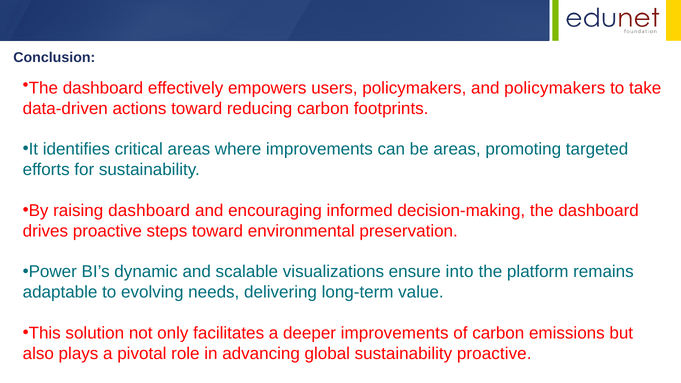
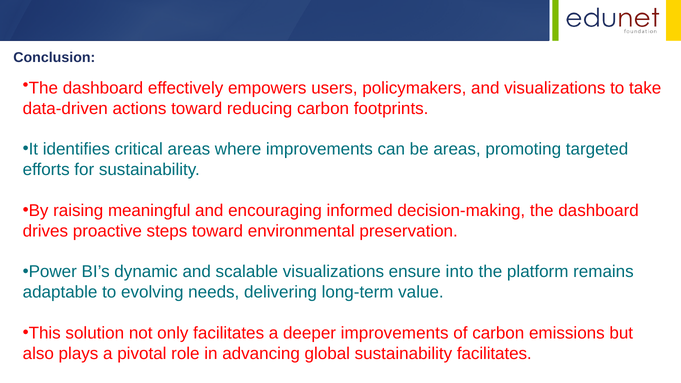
and policymakers: policymakers -> visualizations
raising dashboard: dashboard -> meaningful
sustainability proactive: proactive -> facilitates
